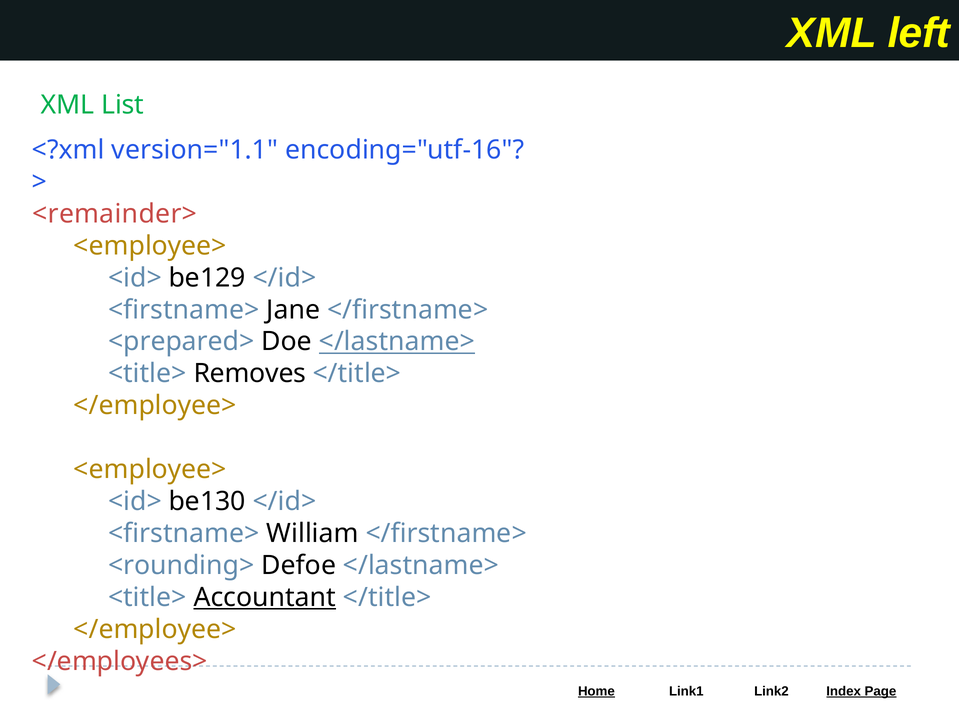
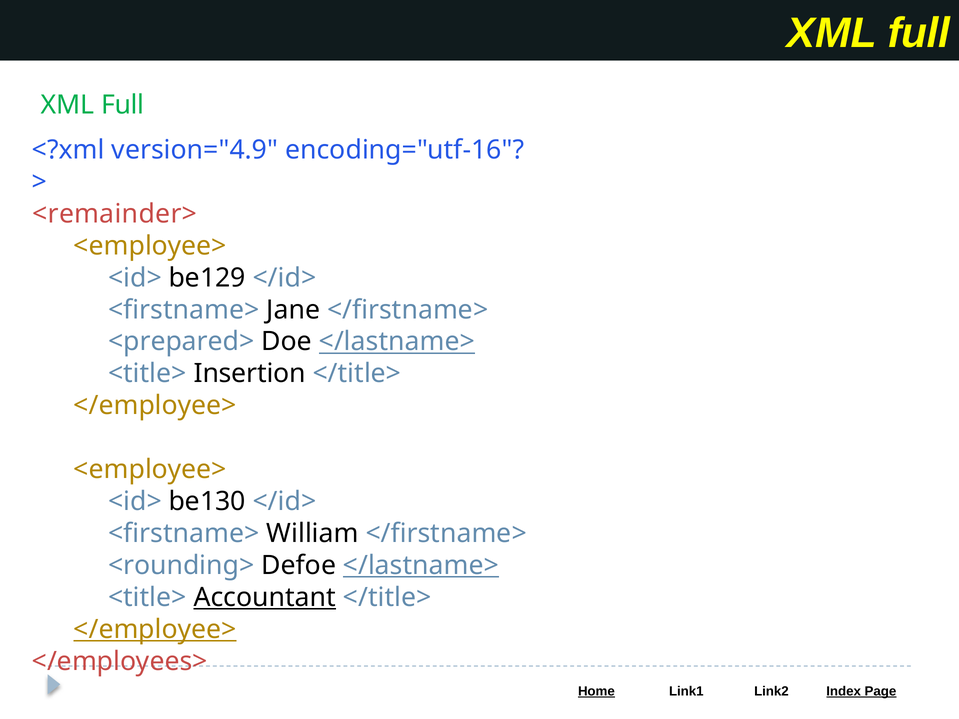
left at (919, 33): left -> full
List at (123, 105): List -> Full
version="1.1: version="1.1 -> version="4.9
Removes: Removes -> Insertion
</lastname> at (421, 566) underline: none -> present
</employee> at (155, 630) underline: none -> present
